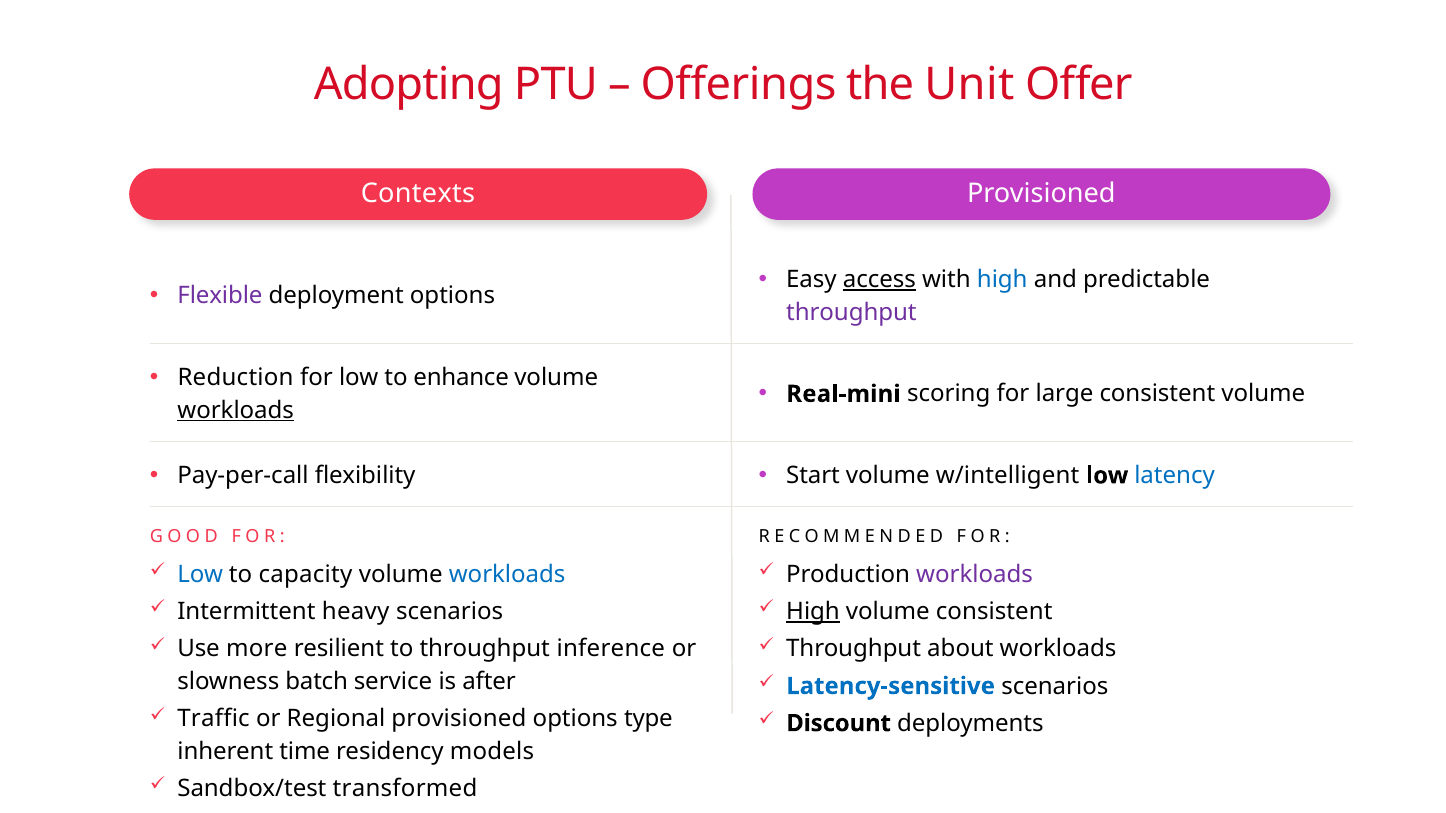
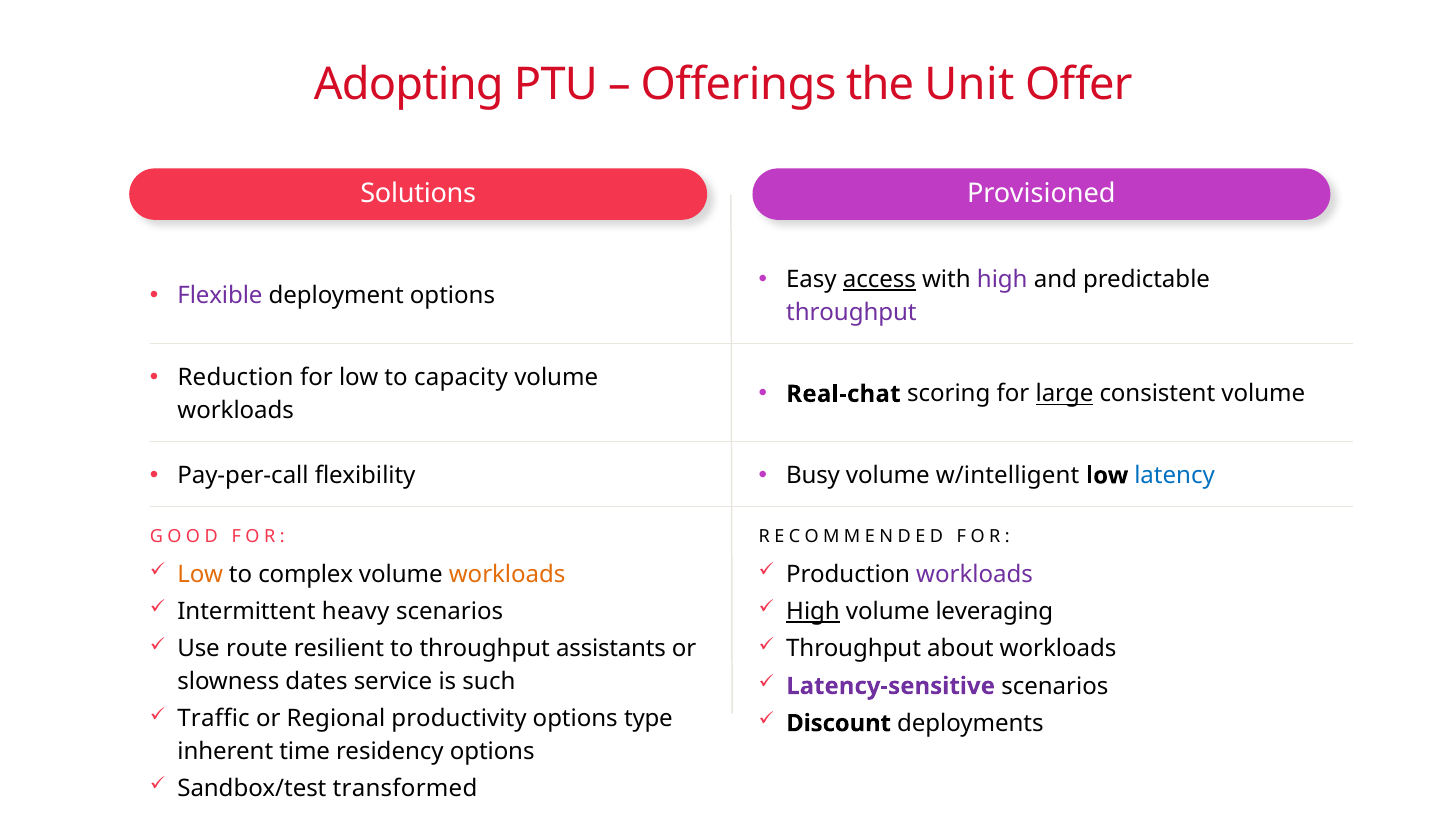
Contexts: Contexts -> Solutions
high at (1002, 280) colour: blue -> purple
enhance: enhance -> capacity
Real-mini: Real-mini -> Real-chat
large underline: none -> present
workloads at (236, 410) underline: present -> none
Start: Start -> Busy
Low at (200, 575) colour: blue -> orange
capacity: capacity -> complex
workloads at (507, 575) colour: blue -> orange
volume consistent: consistent -> leveraging
more: more -> route
inference: inference -> assistants
batch: batch -> dates
after: after -> such
Latency-sensitive colour: blue -> purple
Regional provisioned: provisioned -> productivity
residency models: models -> options
